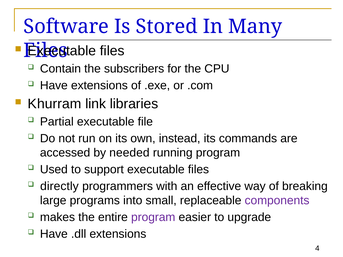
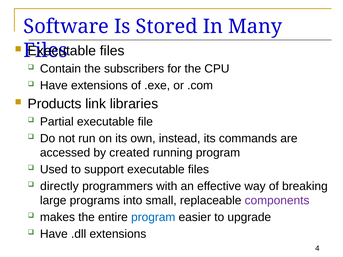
Khurram: Khurram -> Products
needed: needed -> created
program at (153, 217) colour: purple -> blue
